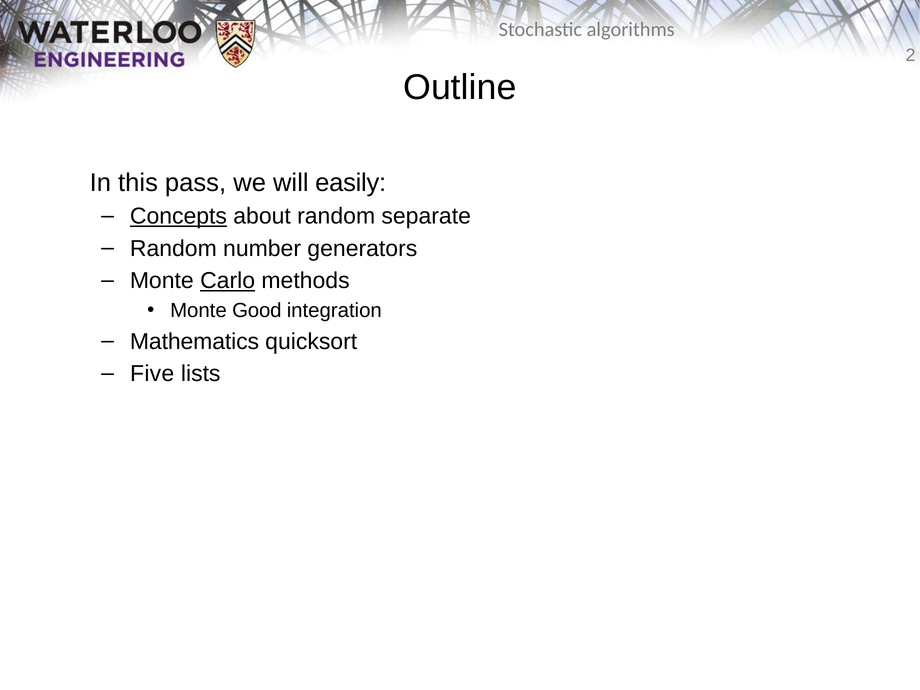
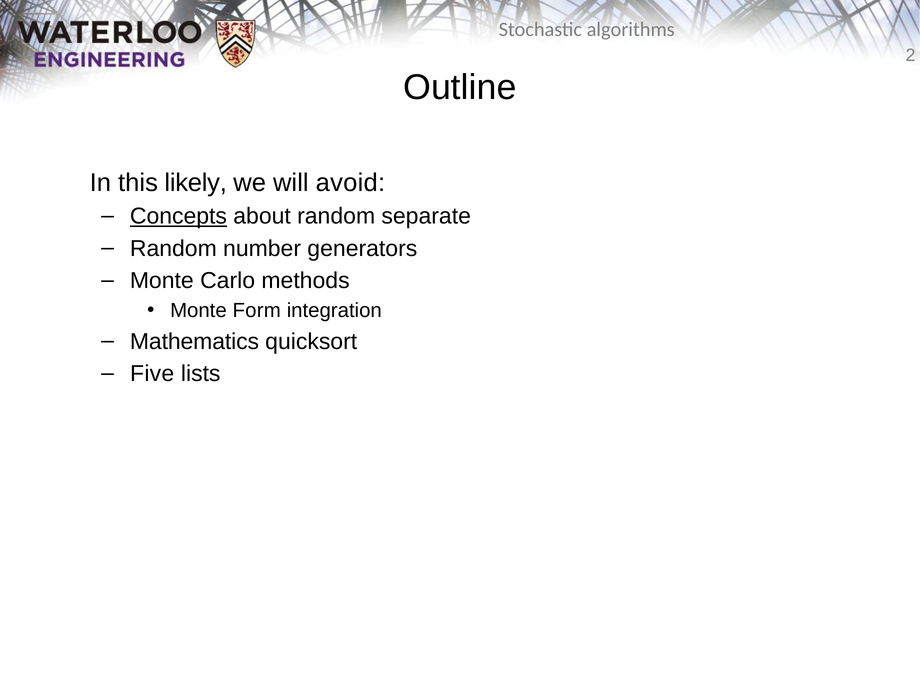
pass: pass -> likely
easily: easily -> avoid
Carlo underline: present -> none
Good: Good -> Form
